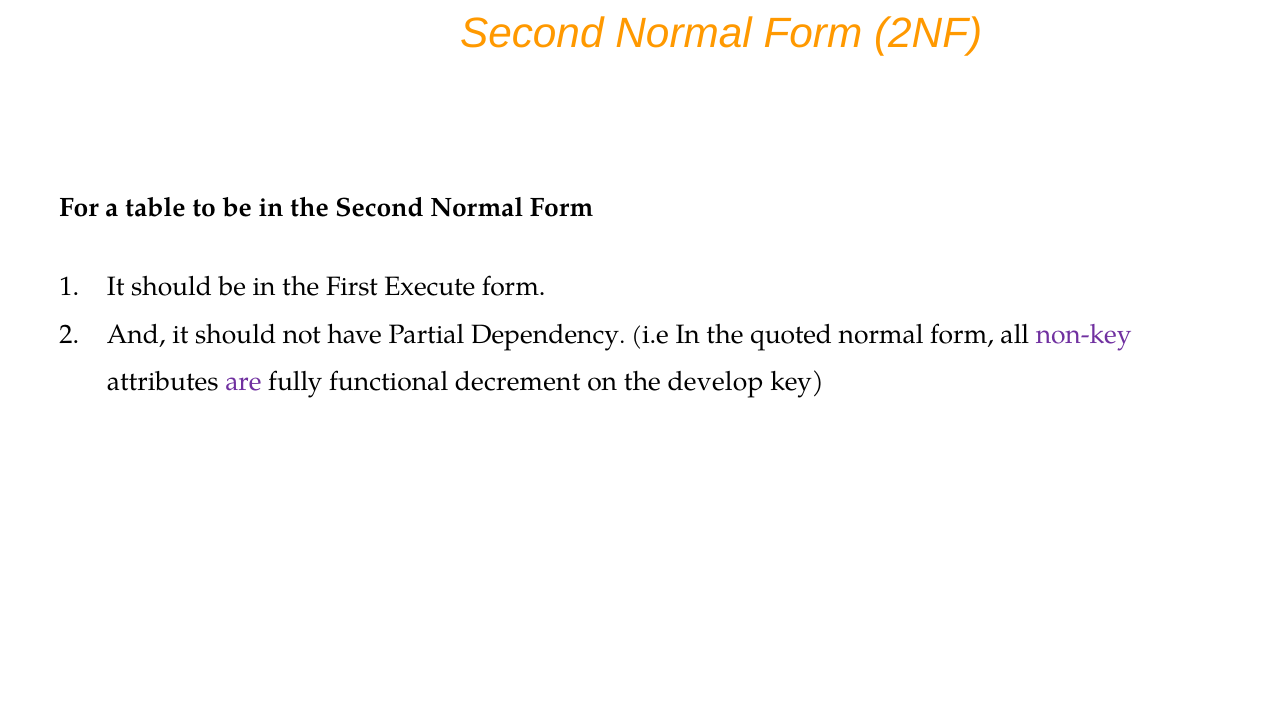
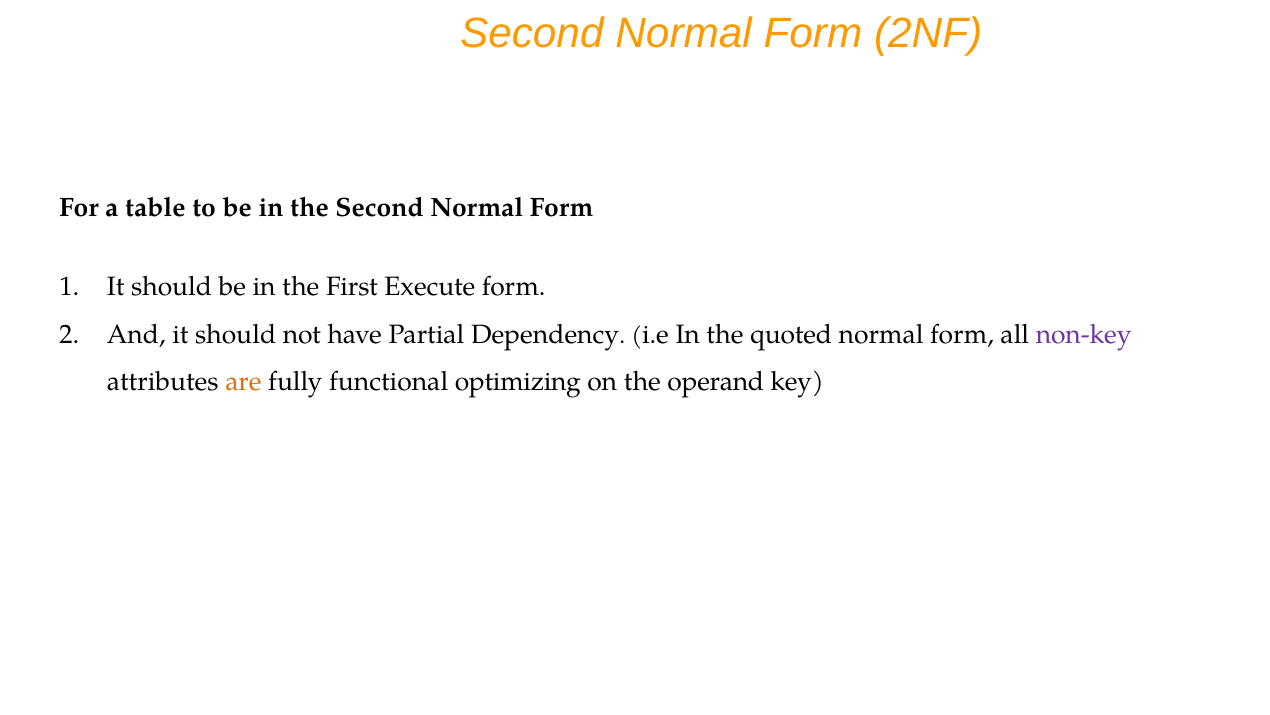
are colour: purple -> orange
decrement: decrement -> optimizing
develop: develop -> operand
